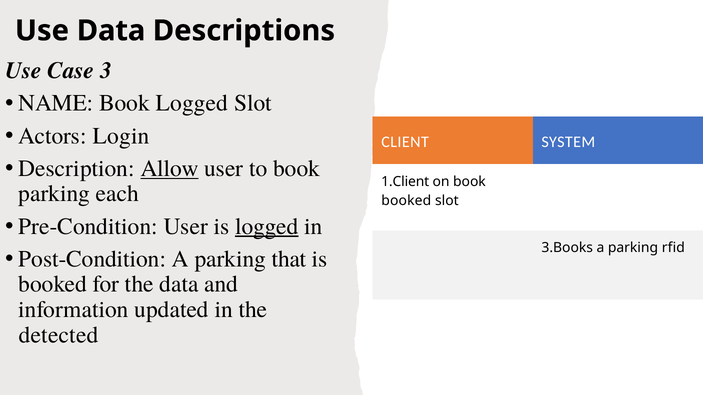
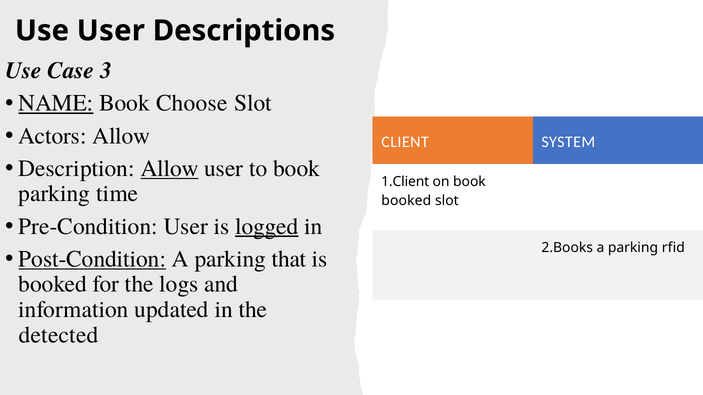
Use Data: Data -> User
NAME underline: none -> present
Book Logged: Logged -> Choose
Actors Login: Login -> Allow
each: each -> time
3.Books: 3.Books -> 2.Books
Post-Condition underline: none -> present
the data: data -> logs
